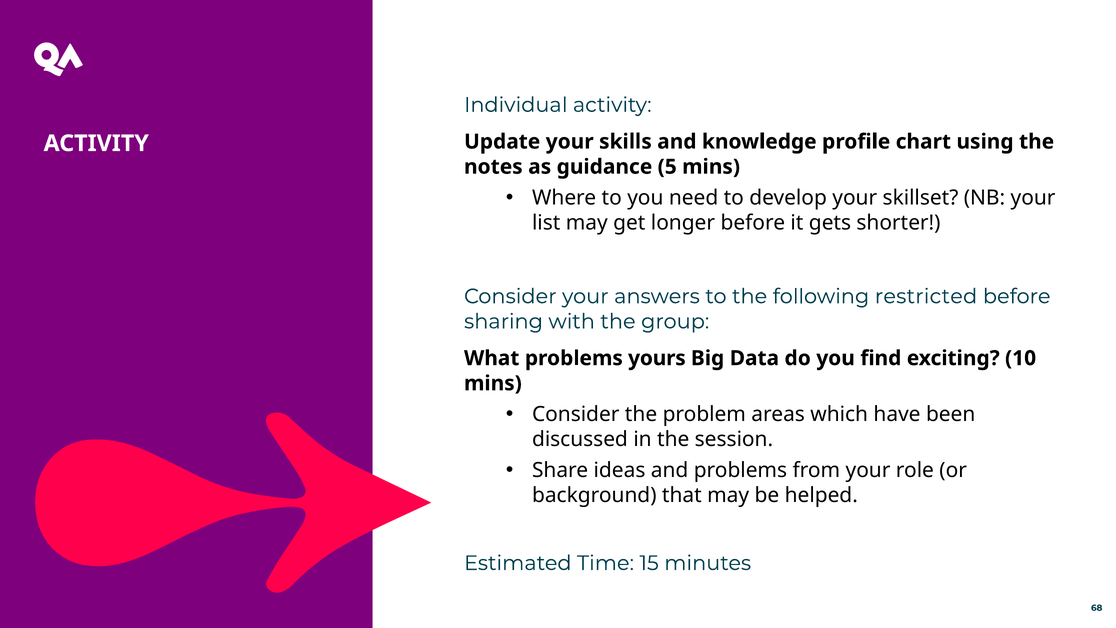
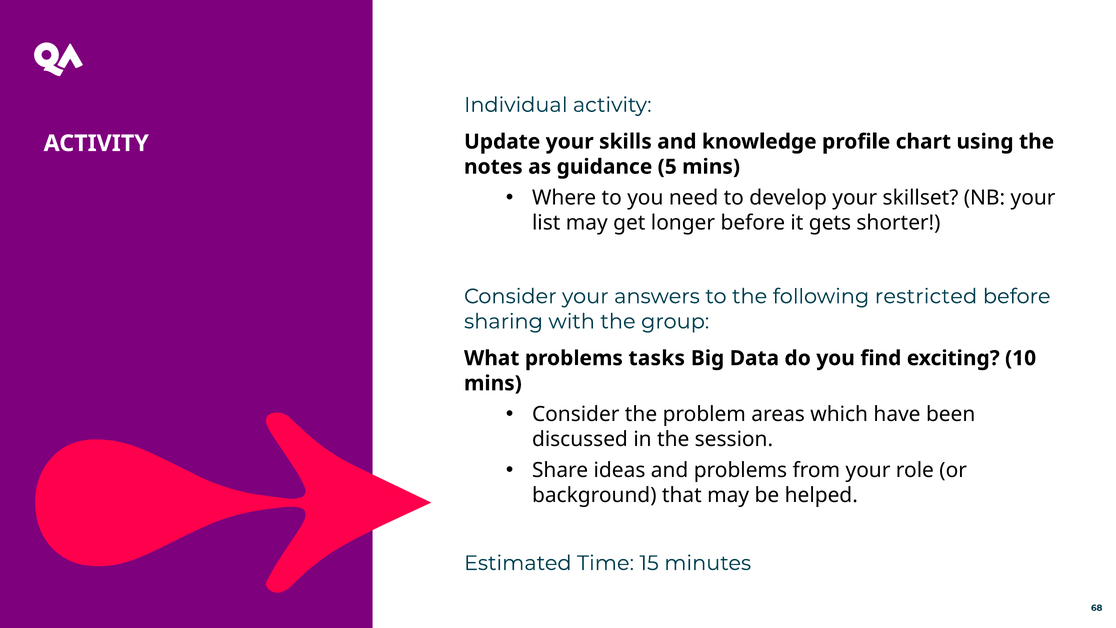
yours: yours -> tasks
